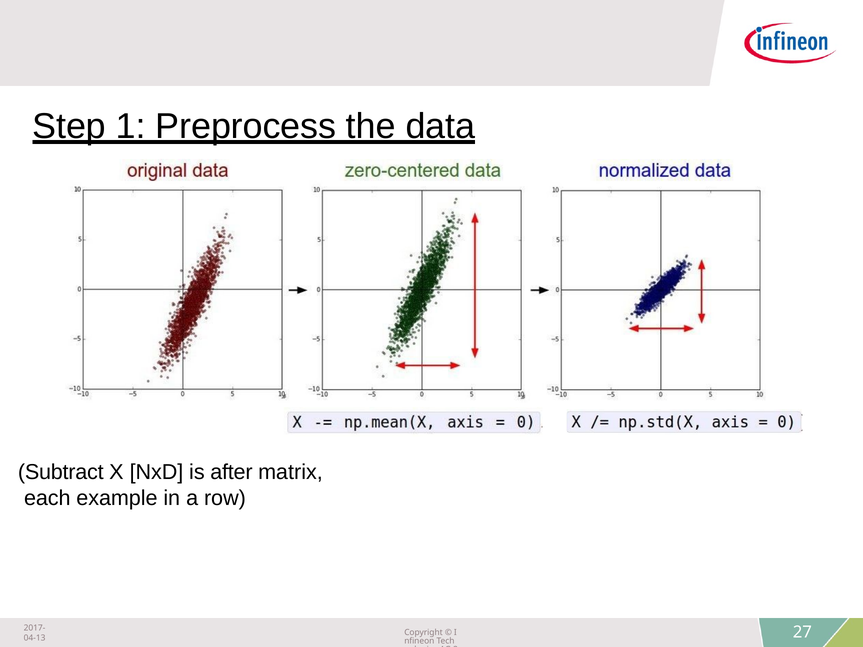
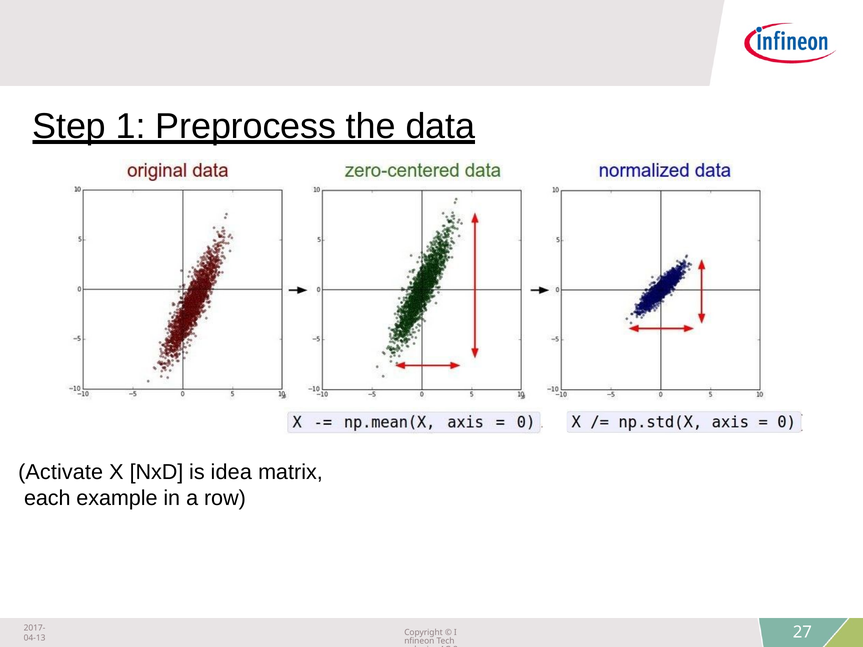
Subtract: Subtract -> Activate
after: after -> idea
